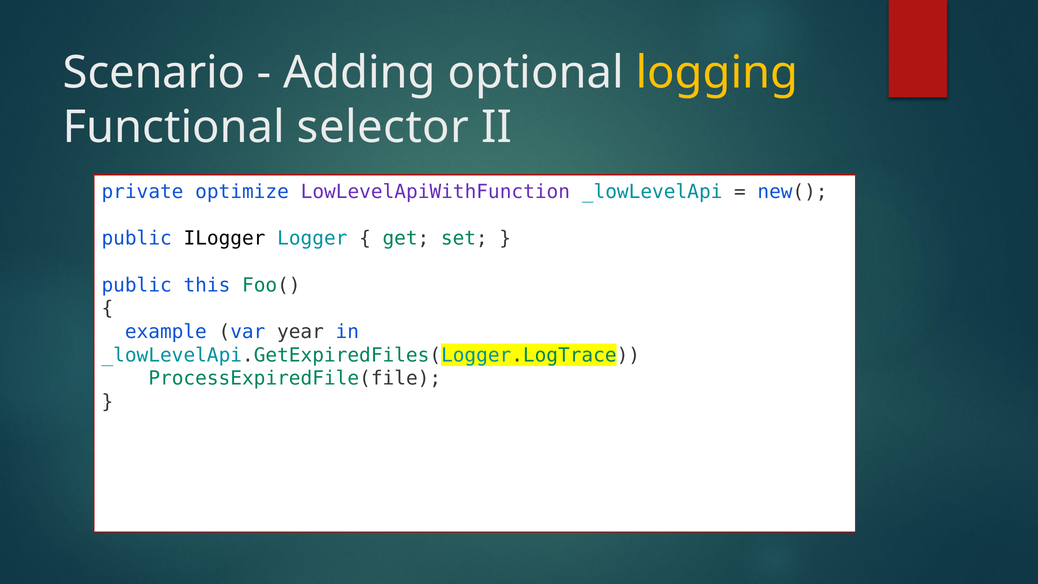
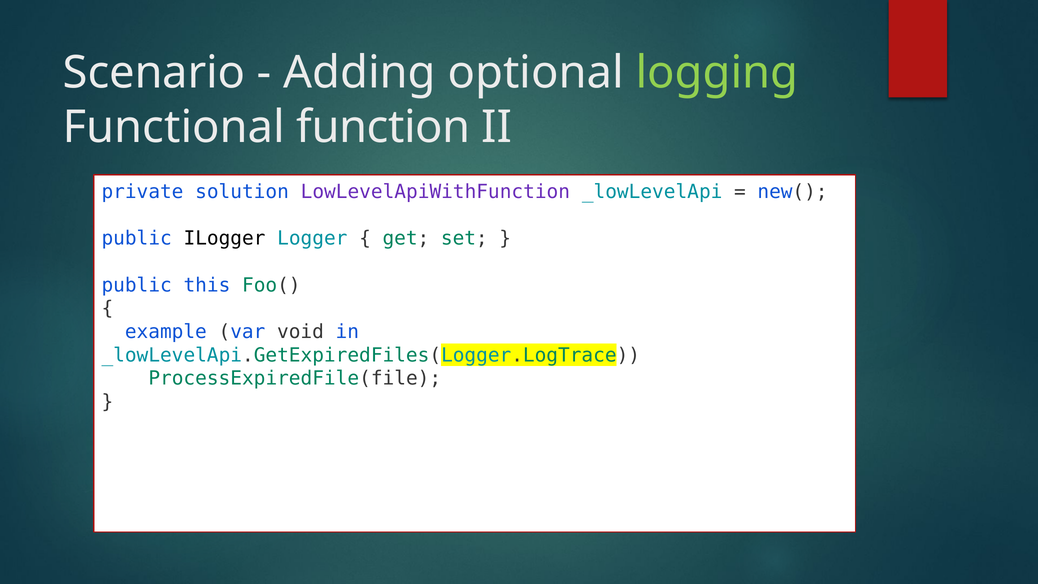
logging colour: yellow -> light green
selector: selector -> function
optimize: optimize -> solution
year: year -> void
